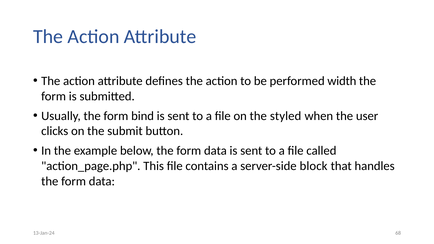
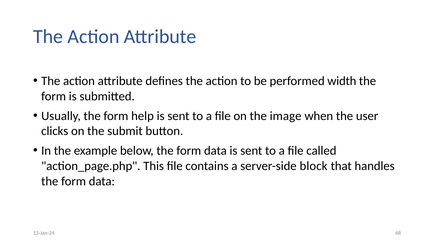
bind: bind -> help
styled: styled -> image
